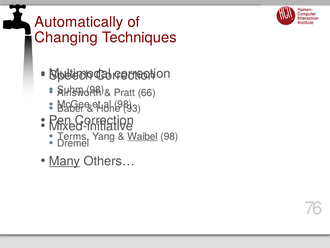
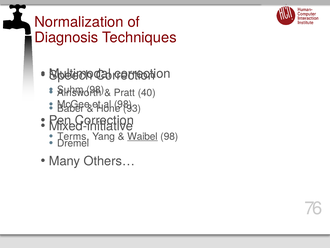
Automatically: Automatically -> Normalization
Changing: Changing -> Diagnosis
66: 66 -> 40
Many underline: present -> none
